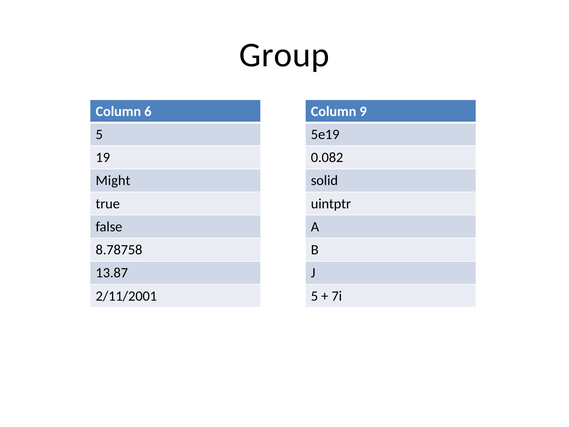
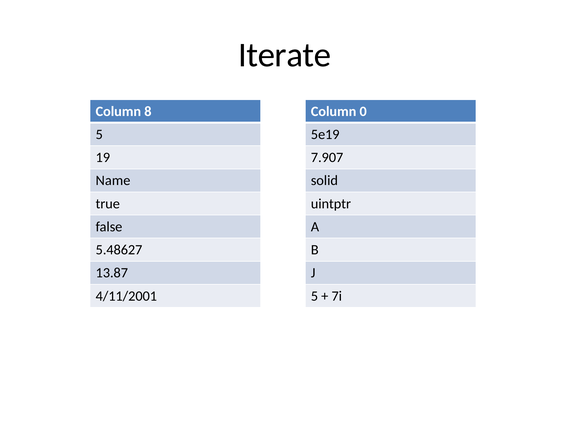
Group: Group -> Iterate
6: 6 -> 8
9: 9 -> 0
0.082: 0.082 -> 7.907
Might: Might -> Name
8.78758: 8.78758 -> 5.48627
2/11/2001: 2/11/2001 -> 4/11/2001
